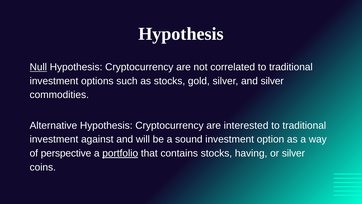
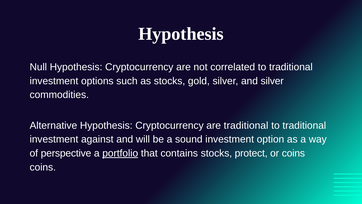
Null underline: present -> none
are interested: interested -> traditional
having: having -> protect
or silver: silver -> coins
